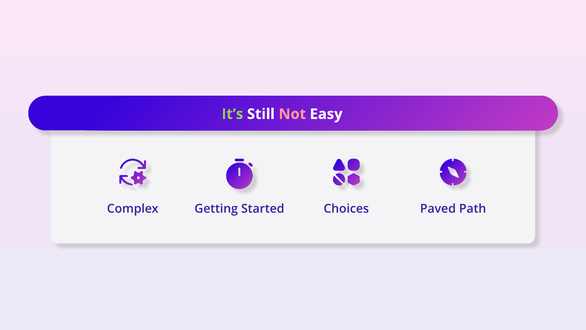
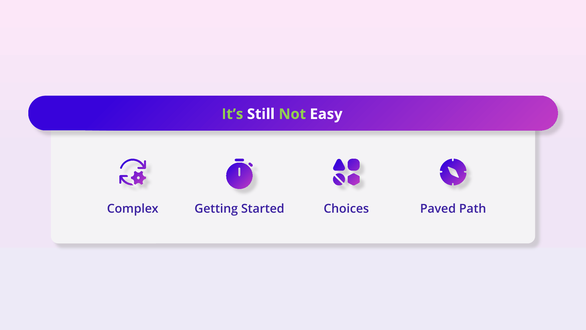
Not colour: pink -> light green
